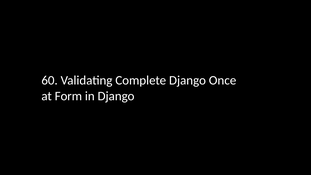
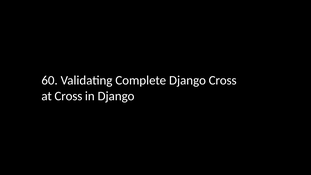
Django Once: Once -> Cross
at Form: Form -> Cross
